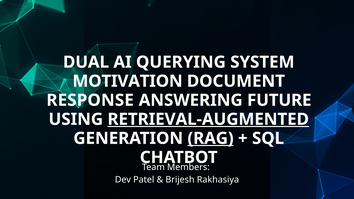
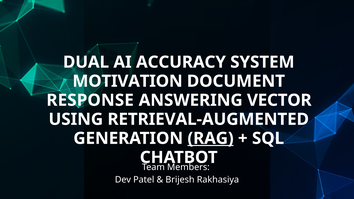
QUERYING: QUERYING -> ACCURACY
FUTURE: FUTURE -> VECTOR
RETRIEVAL-AUGMENTED underline: present -> none
